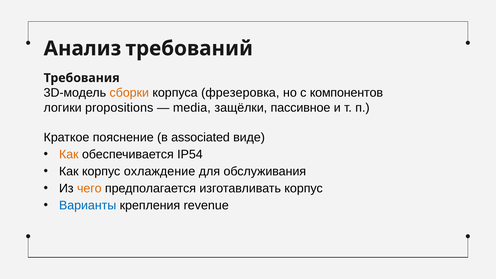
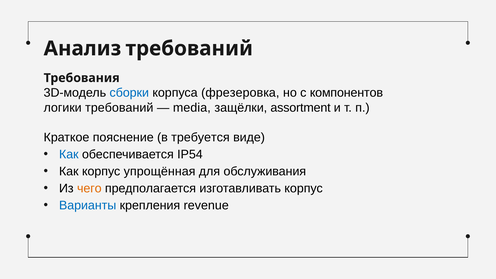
сборки colour: orange -> blue
propositions: propositions -> требований
пассивное: пассивное -> assortment
associated: associated -> требуется
Как at (69, 154) colour: orange -> blue
охлаждение: охлаждение -> упрощённая
